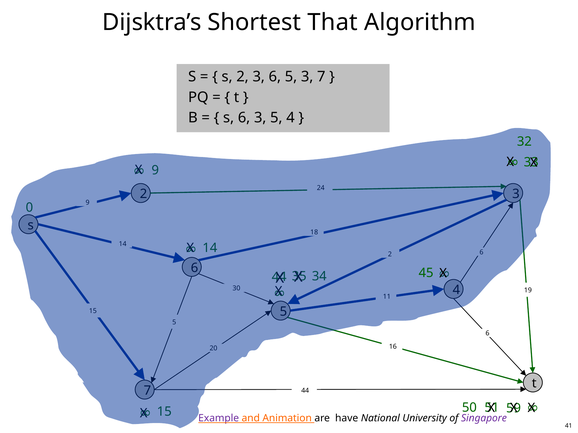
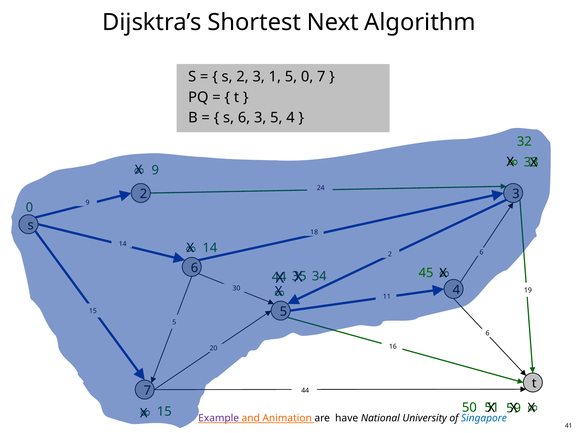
That: That -> Next
3 6: 6 -> 1
5 3: 3 -> 0
Singapore colour: purple -> blue
